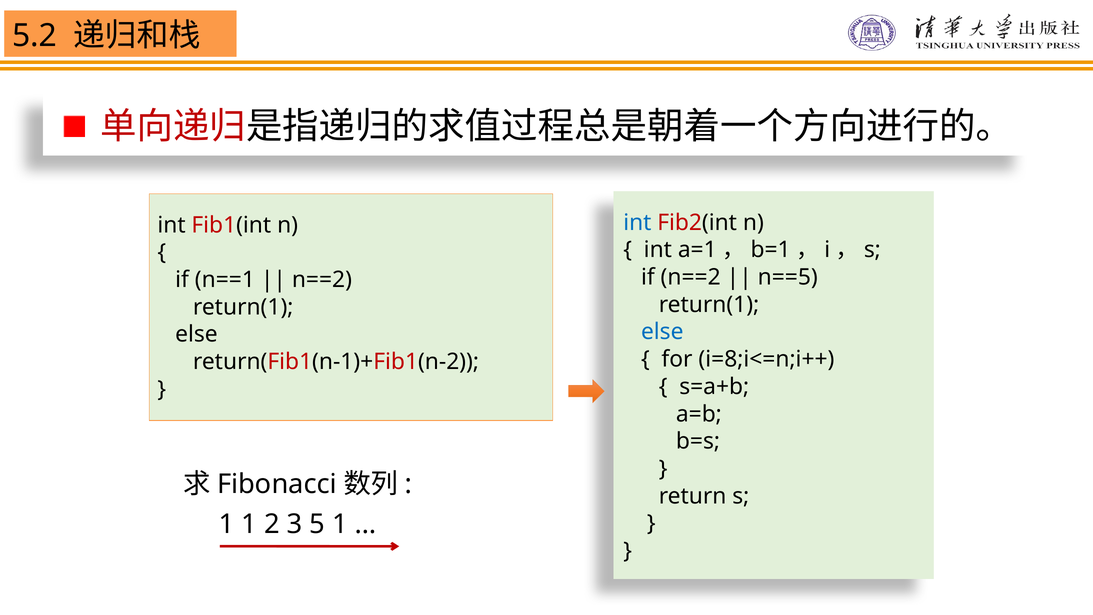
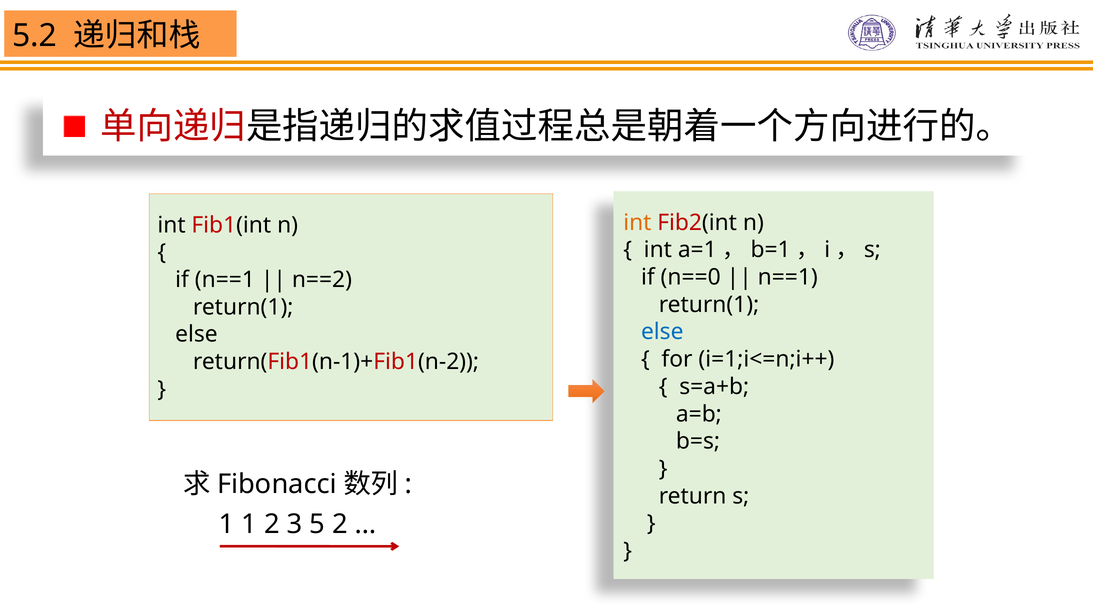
int at (637, 223) colour: blue -> orange
if n==2: n==2 -> n==0
n==5 at (788, 277): n==5 -> n==1
i=8;i<=n;i++: i=8;i<=n;i++ -> i=1;i<=n;i++
5 1: 1 -> 2
